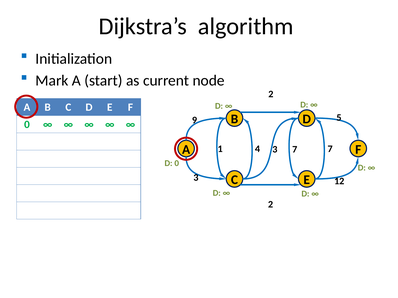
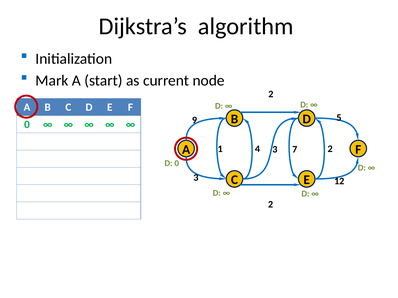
7 7: 7 -> 2
